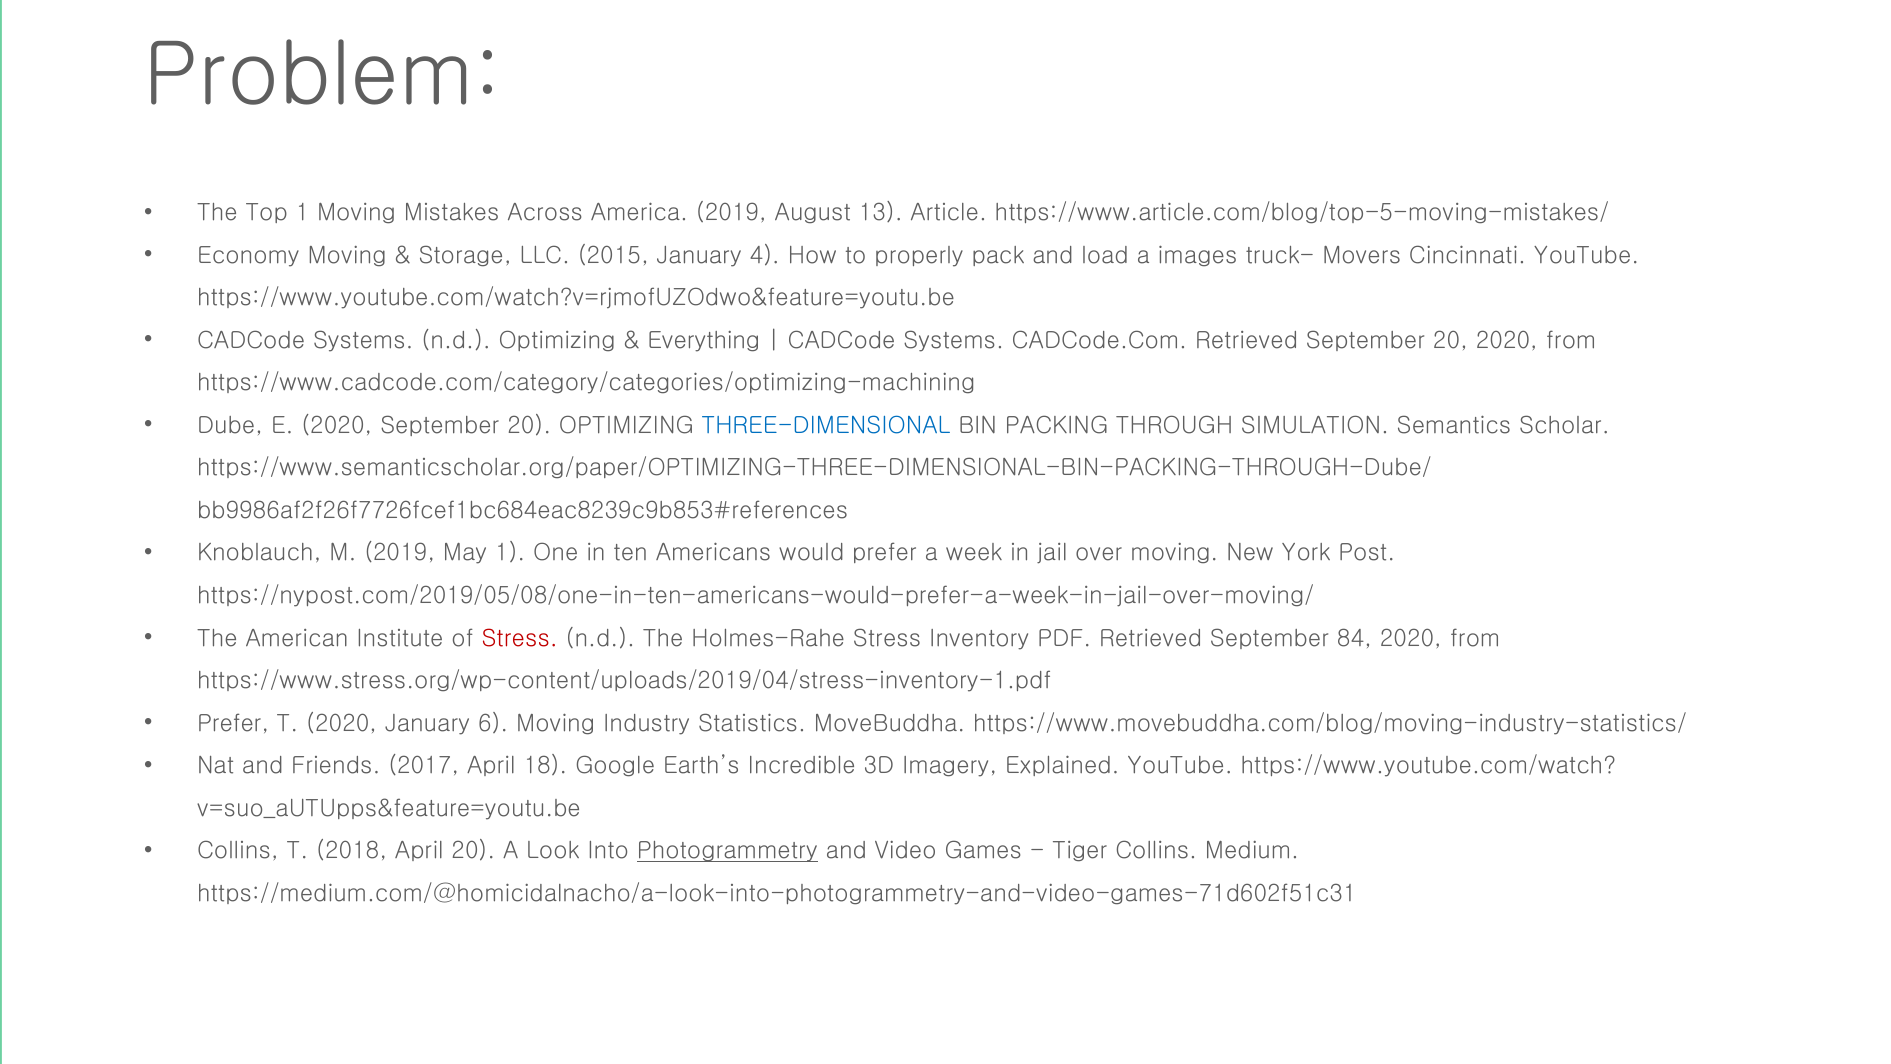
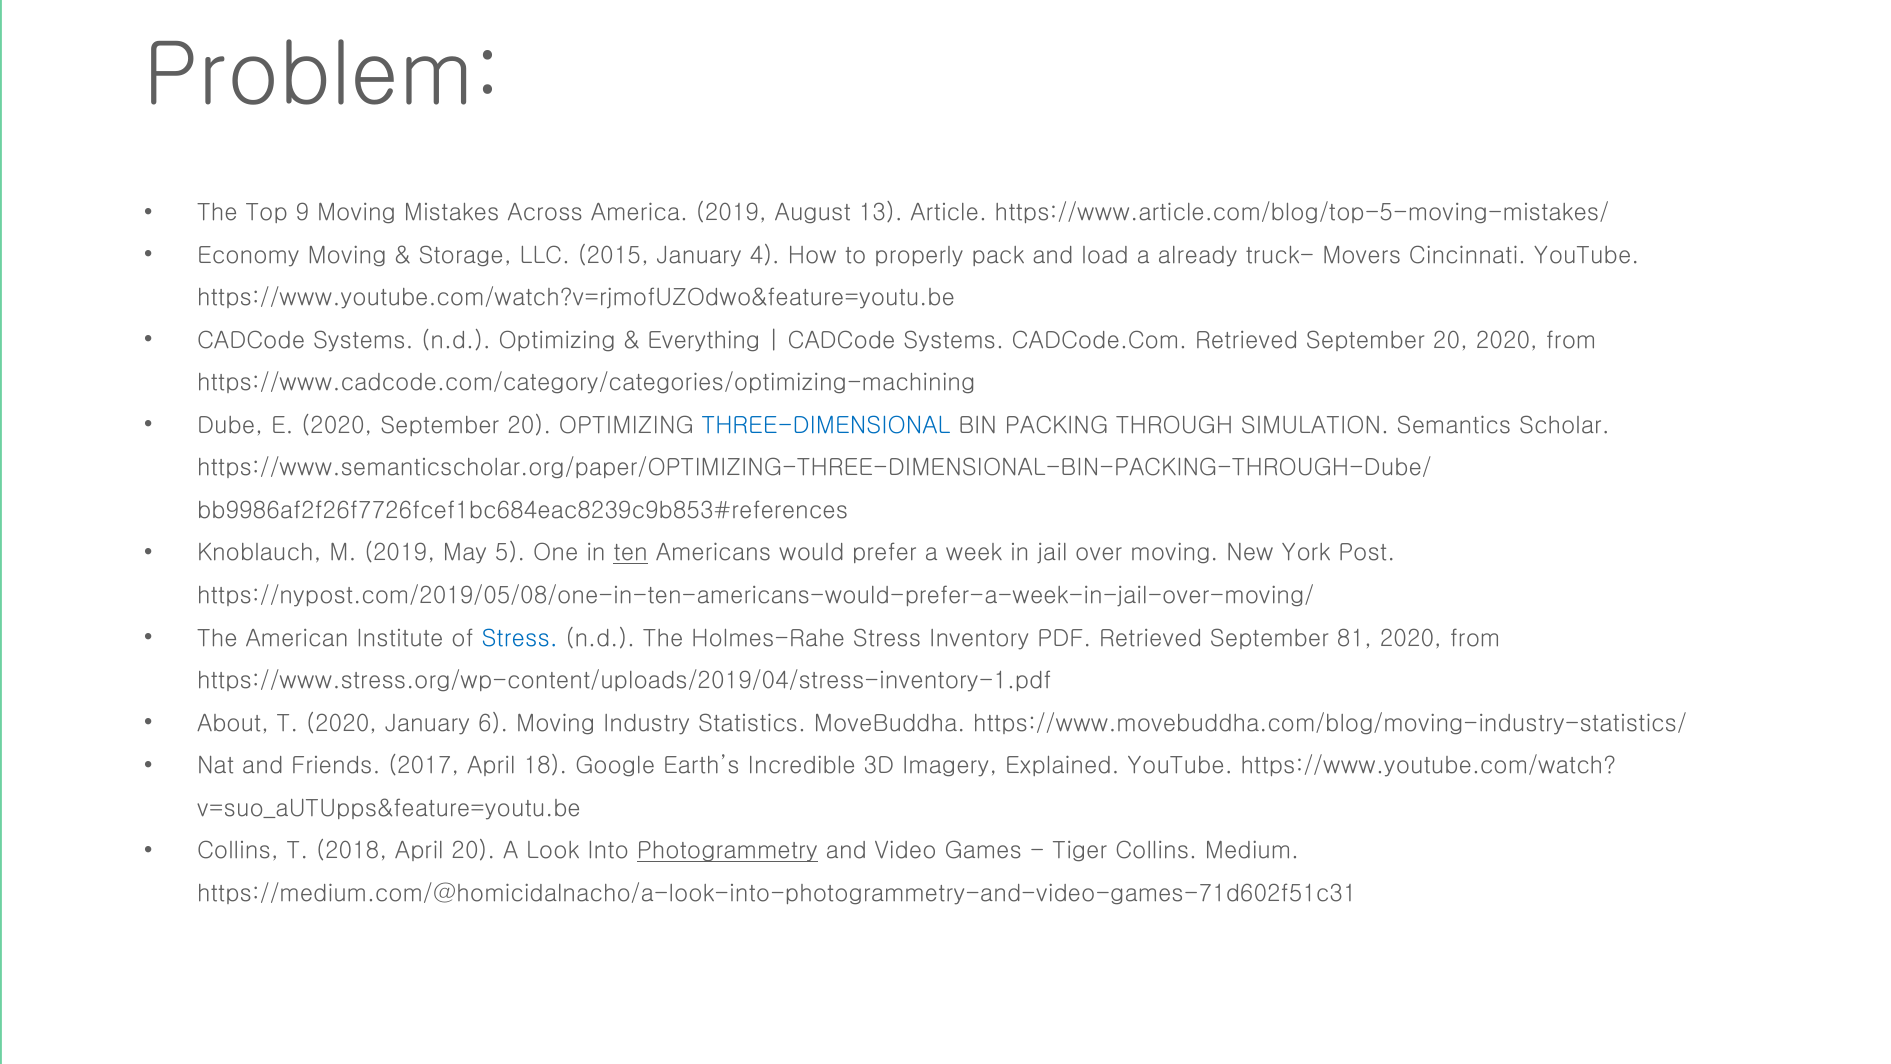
Top 1: 1 -> 9
images: images -> already
May 1: 1 -> 5
ten underline: none -> present
Stress at (520, 638) colour: red -> blue
84: 84 -> 81
Prefer at (233, 723): Prefer -> About
